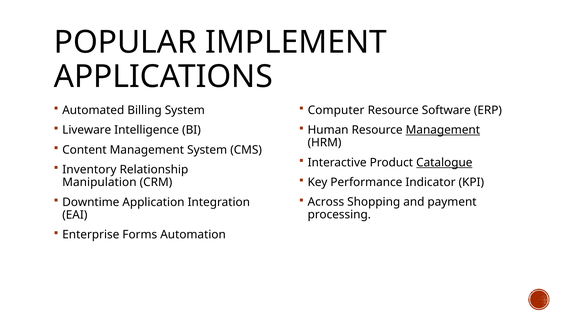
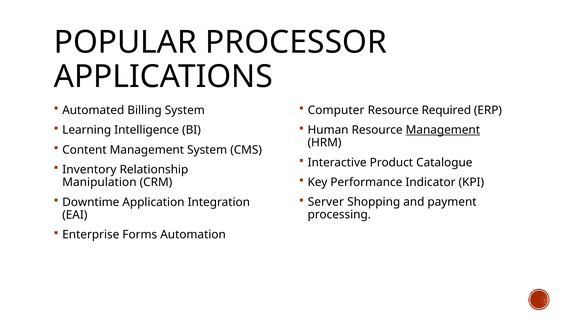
IMPLEMENT: IMPLEMENT -> PROCESSOR
Software: Software -> Required
Liveware: Liveware -> Learning
Catalogue underline: present -> none
Across: Across -> Server
